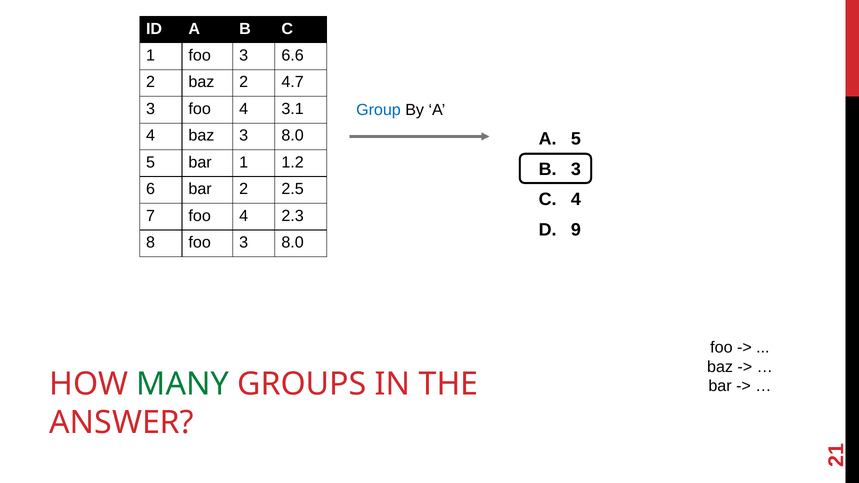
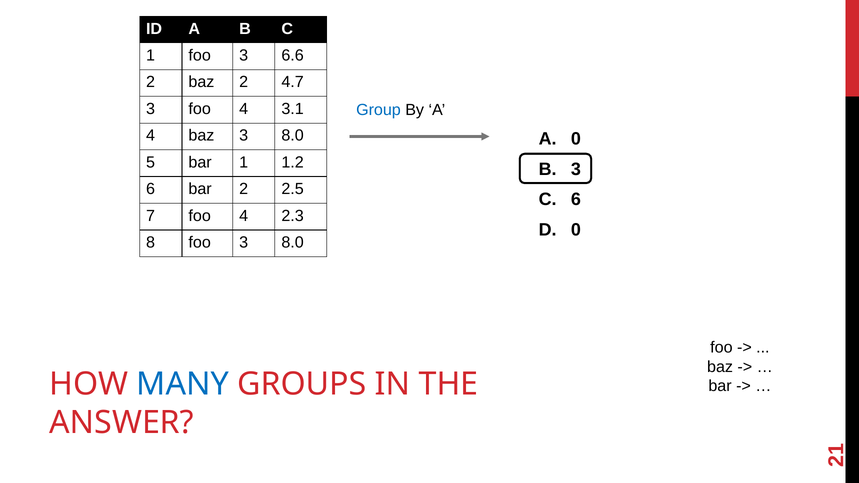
A 5: 5 -> 0
C 4: 4 -> 6
9 at (576, 230): 9 -> 0
MANY colour: green -> blue
